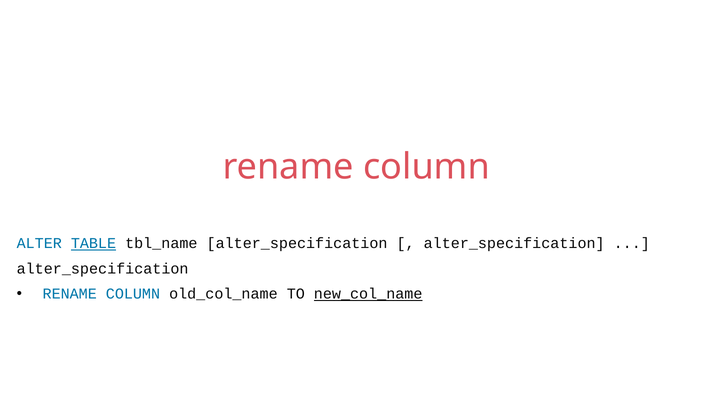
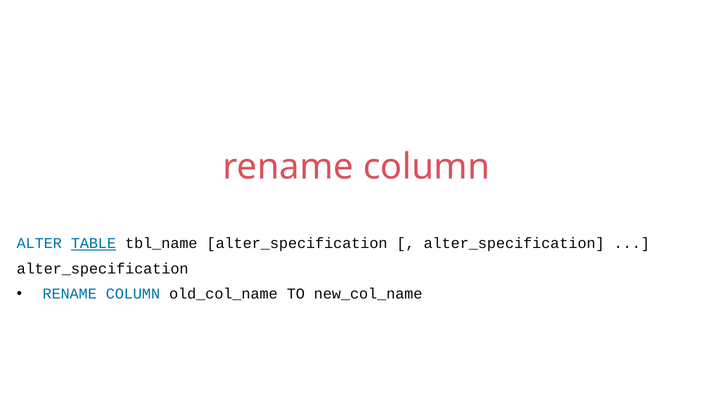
new_col_name underline: present -> none
